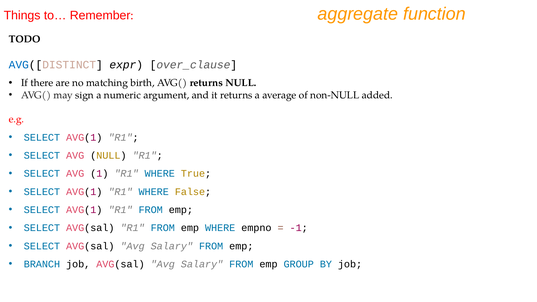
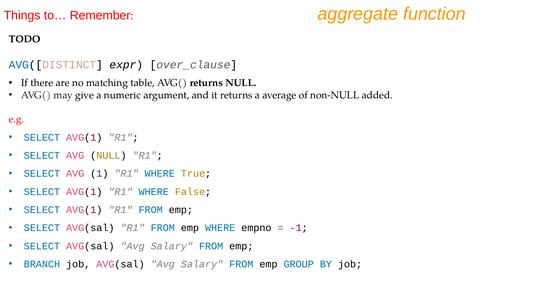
birth: birth -> table
sign: sign -> give
